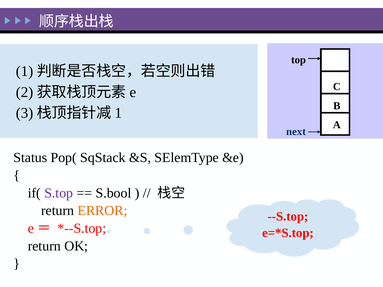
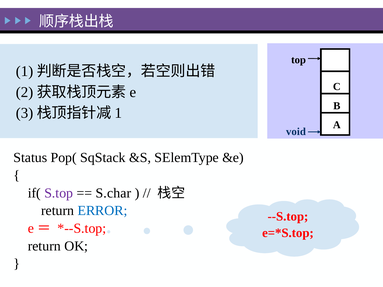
next: next -> void
S.bool: S.bool -> S.char
ERROR colour: orange -> blue
